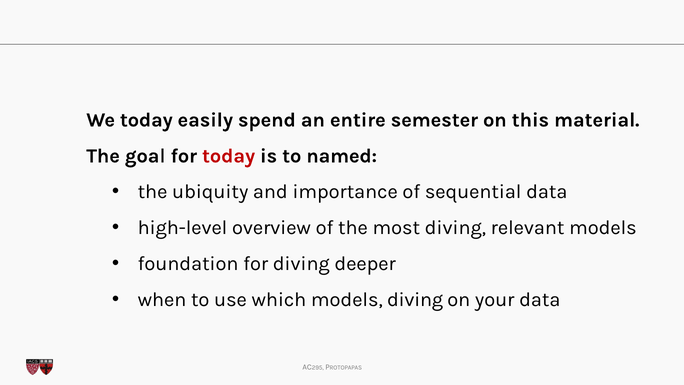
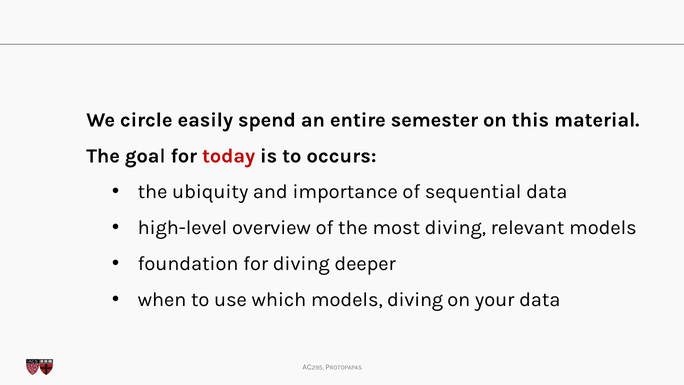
We today: today -> circle
named: named -> occurs
